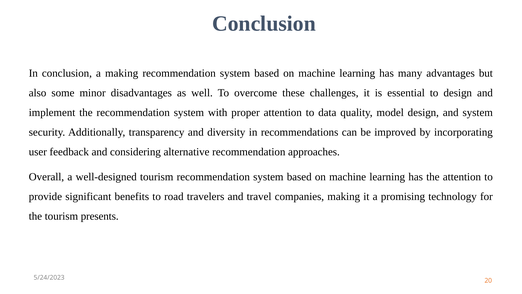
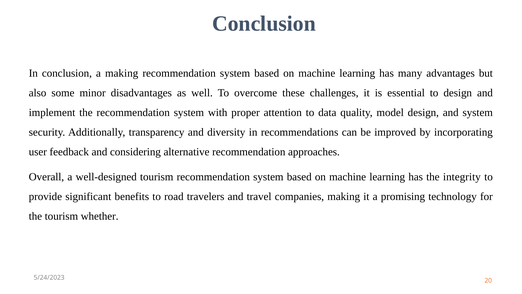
the attention: attention -> integrity
presents: presents -> whether
